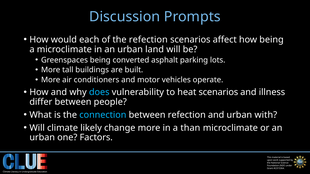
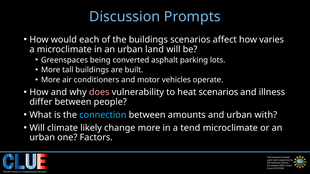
the refection: refection -> buildings
how being: being -> varies
does colour: light blue -> pink
between refection: refection -> amounts
than: than -> tend
